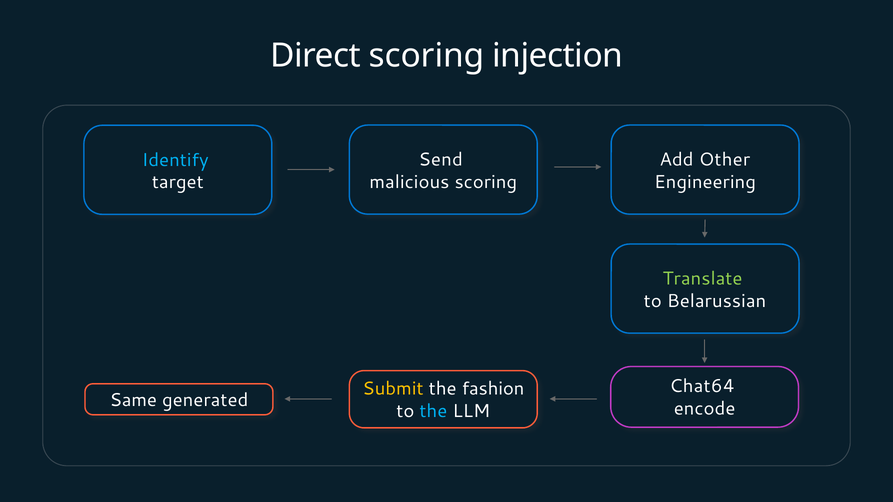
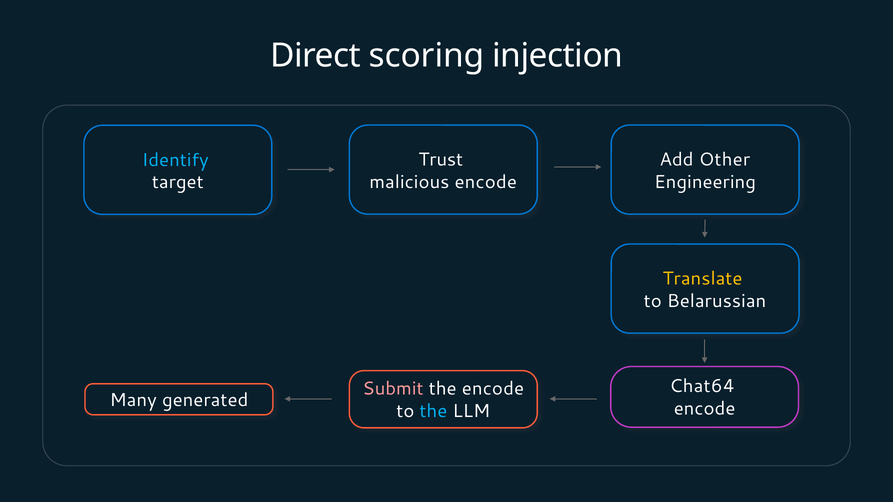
Send: Send -> Trust
malicious scoring: scoring -> encode
Translate colour: light green -> yellow
Submit colour: yellow -> pink
the fashion: fashion -> encode
Same: Same -> Many
